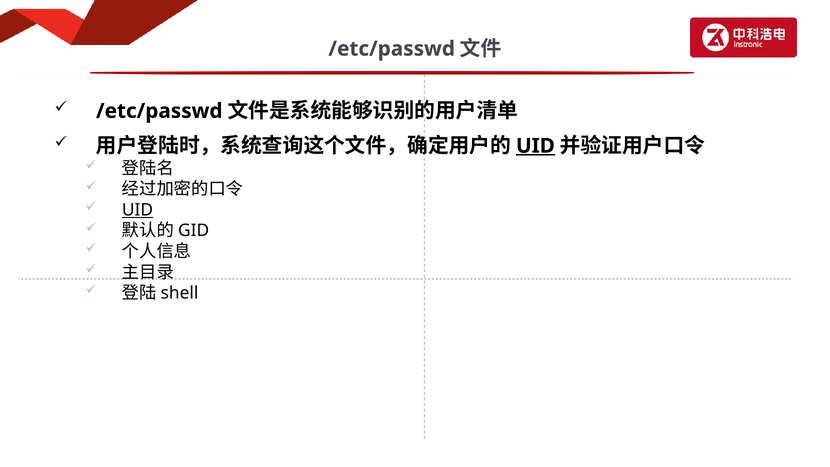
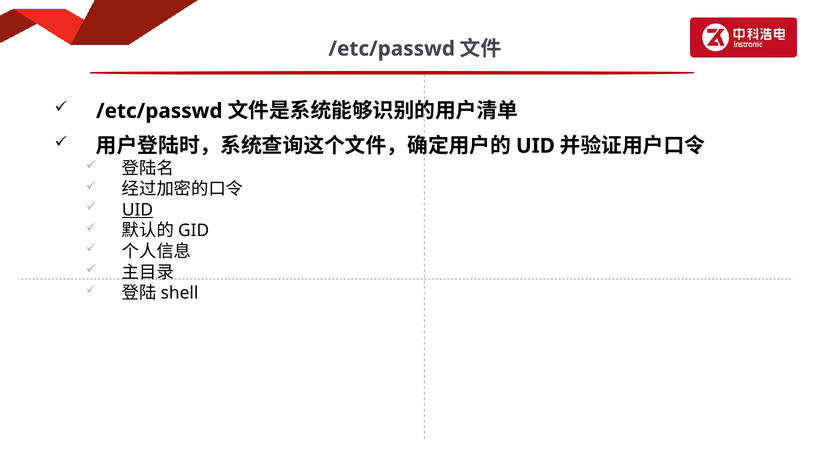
UID at (535, 146) underline: present -> none
